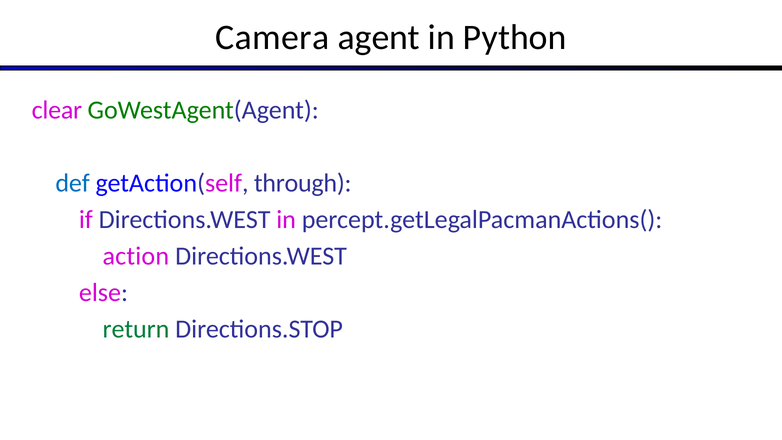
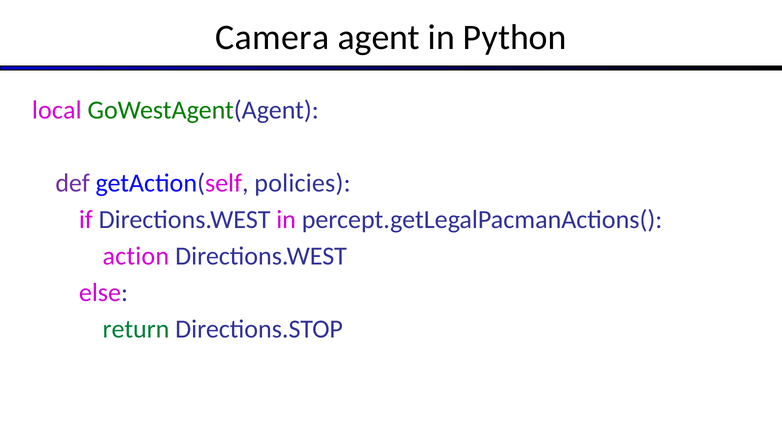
clear: clear -> local
def colour: blue -> purple
through: through -> policies
